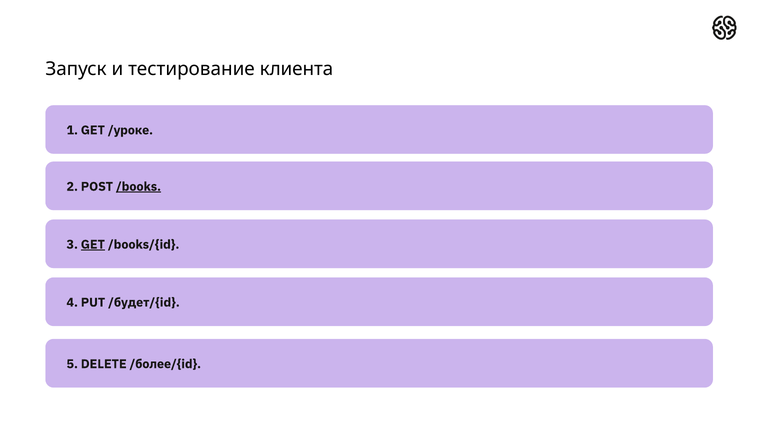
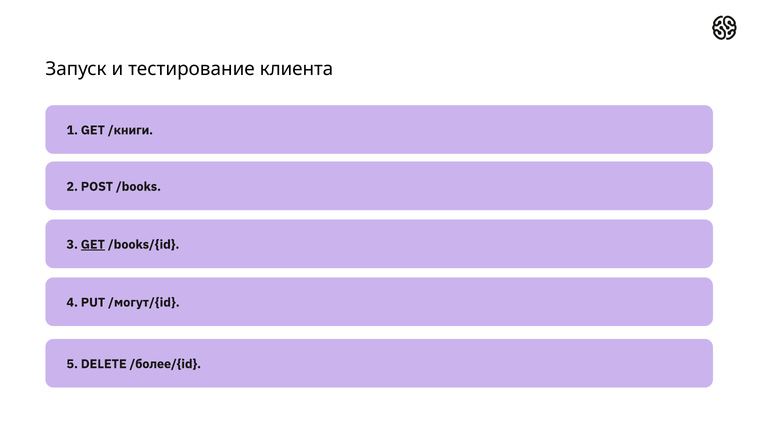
/уроке: /уроке -> /книги
/books underline: present -> none
/будет/{id: /будет/{id -> /могут/{id
